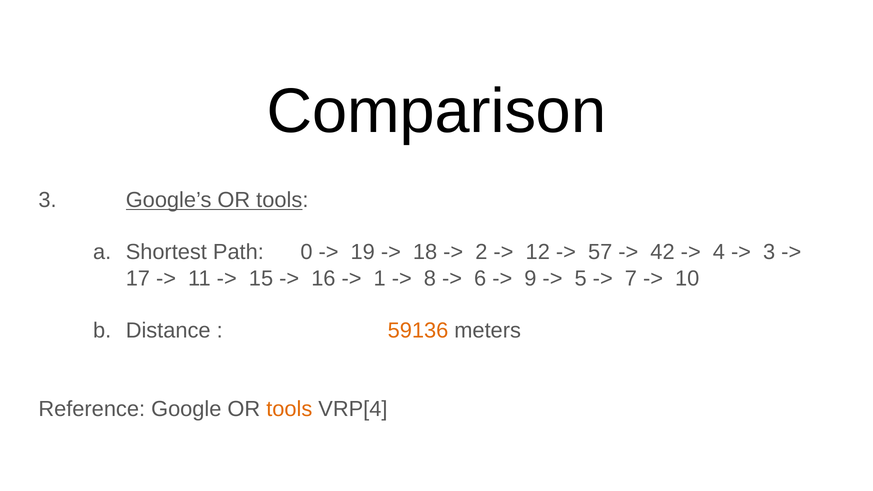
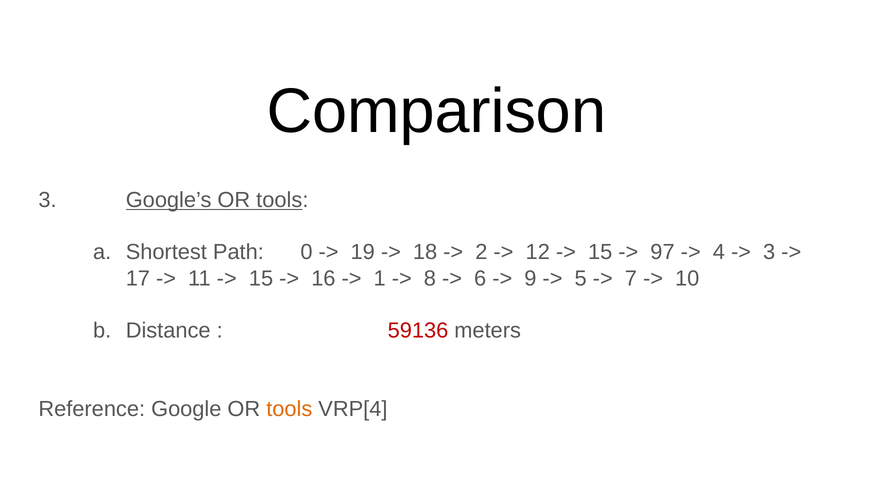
57 at (600, 252): 57 -> 15
42: 42 -> 97
59136 colour: orange -> red
